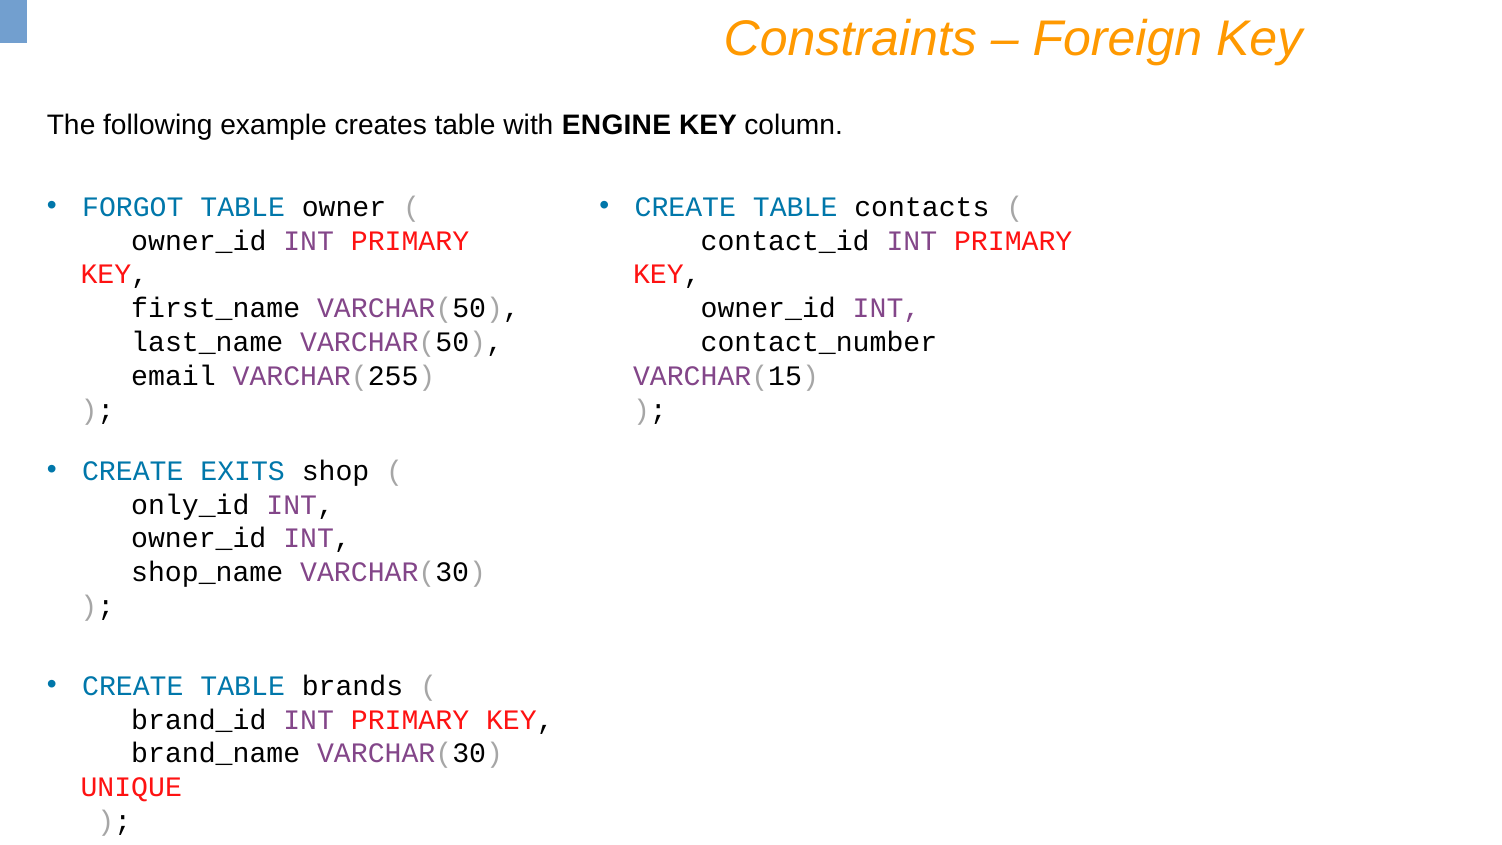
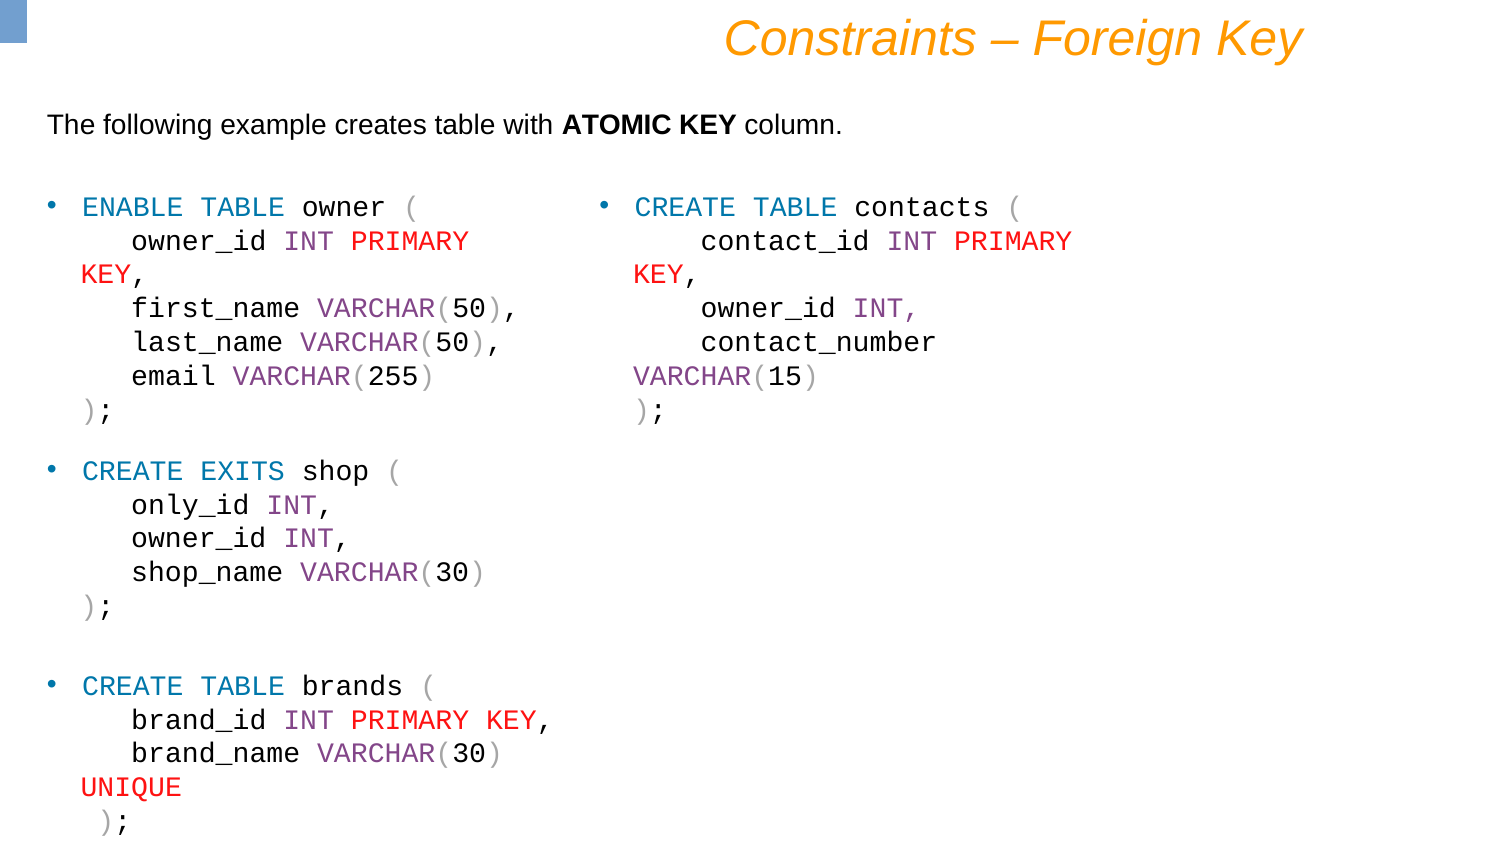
ENGINE: ENGINE -> ATOMIC
FORGOT: FORGOT -> ENABLE
